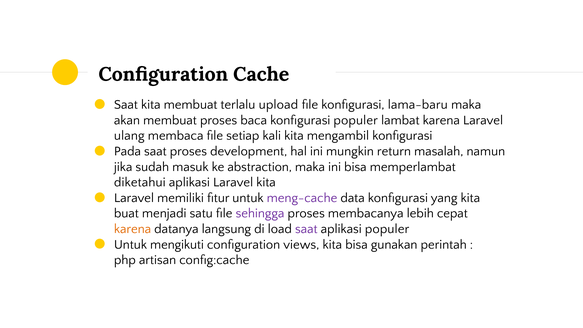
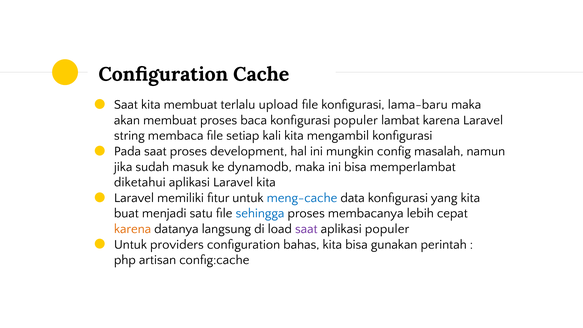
ulang: ulang -> string
return: return -> config
abstraction: abstraction -> dynamodb
meng-cache colour: purple -> blue
sehingga colour: purple -> blue
mengikuti: mengikuti -> providers
views: views -> bahas
